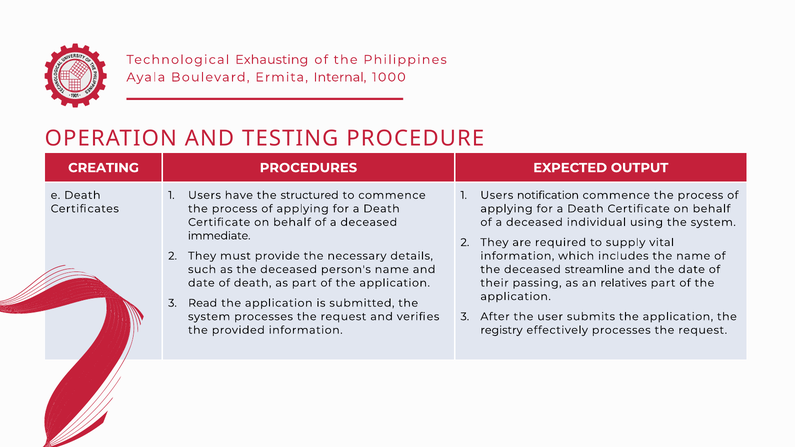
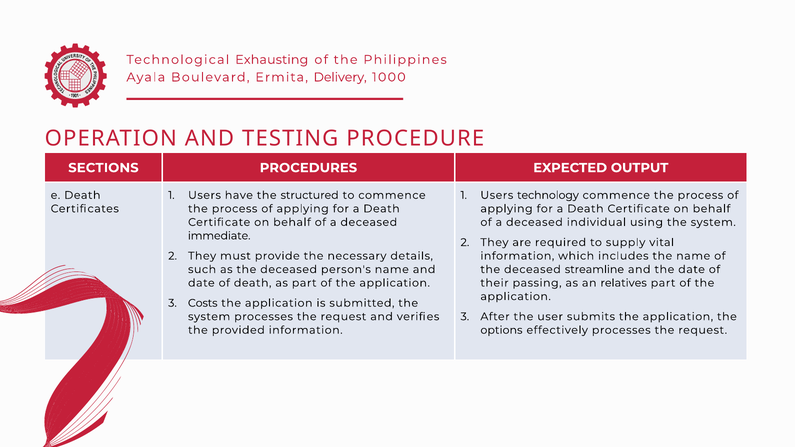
Internal: Internal -> Delivery
CREATING: CREATING -> SECTIONS
notification: notification -> technology
Read: Read -> Costs
registry: registry -> options
